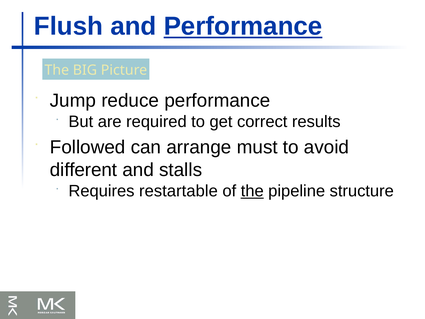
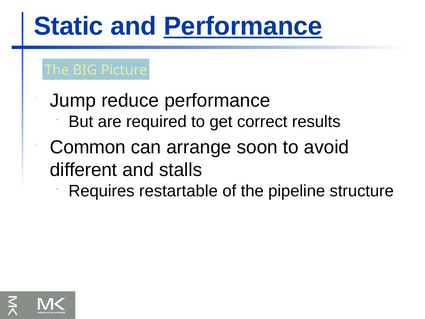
Flush: Flush -> Static
Followed: Followed -> Common
must: must -> soon
the at (252, 191) underline: present -> none
